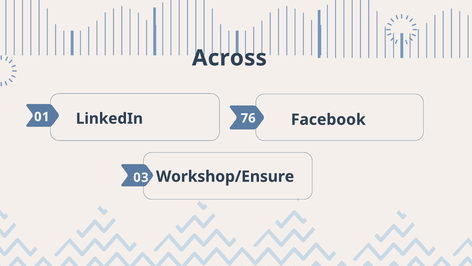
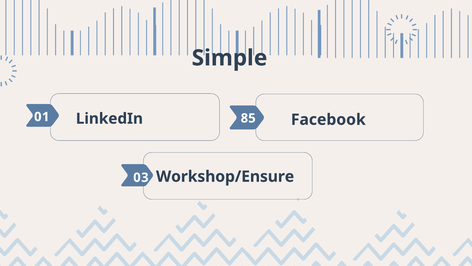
Across: Across -> Simple
76: 76 -> 85
